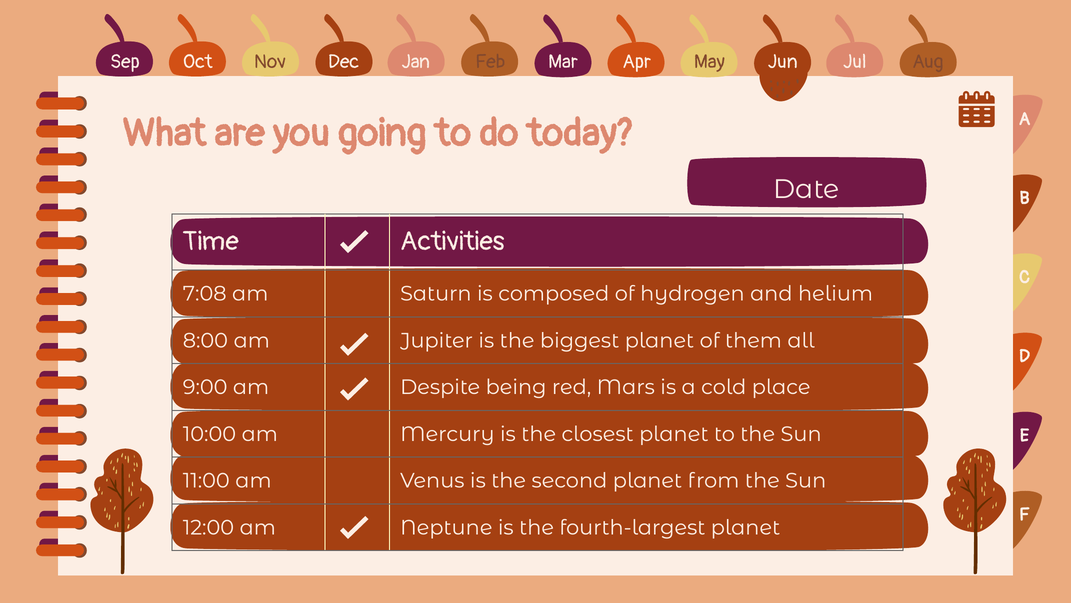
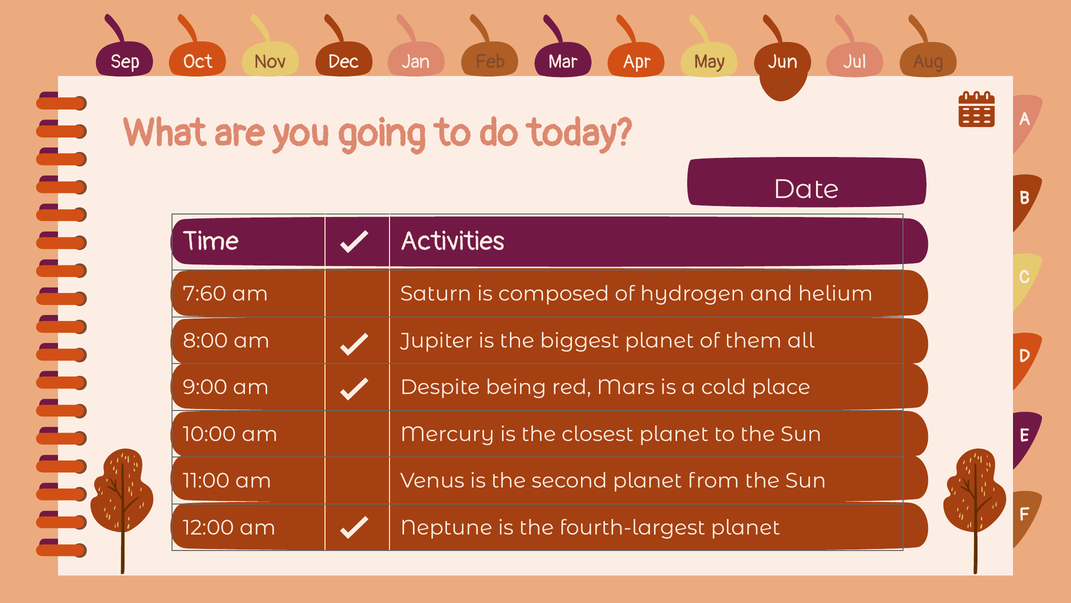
7:08: 7:08 -> 7:60
